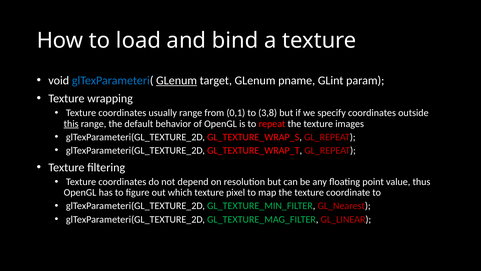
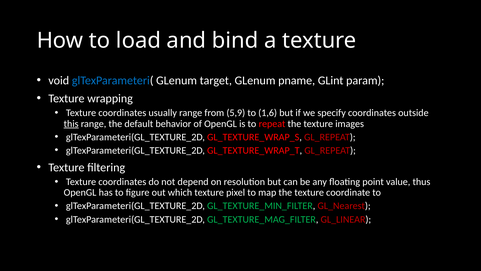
GLenum at (177, 80) underline: present -> none
0,1: 0,1 -> 5,9
3,8: 3,8 -> 1,6
